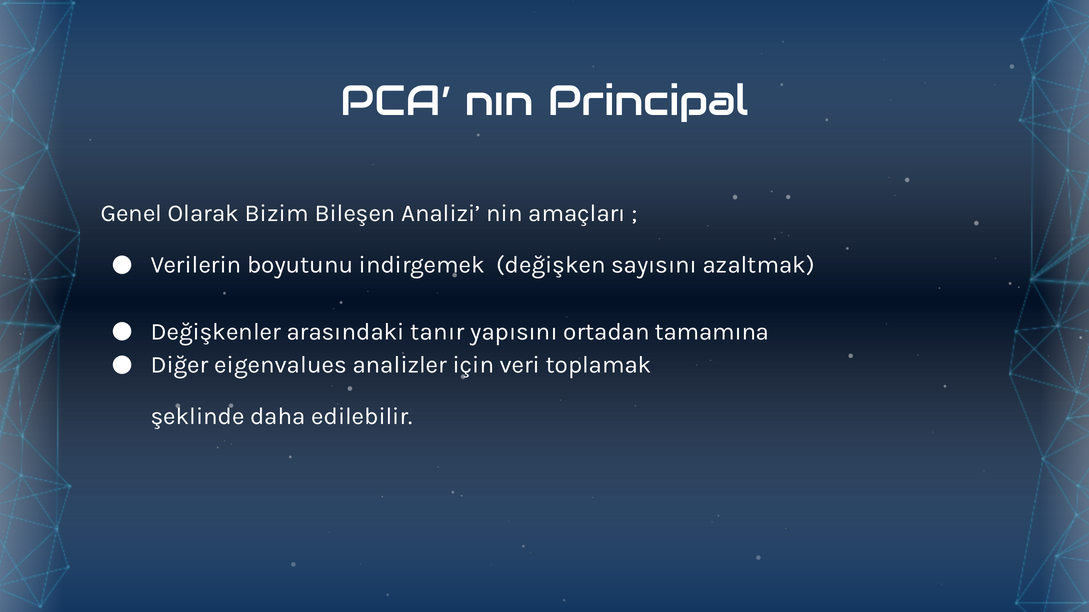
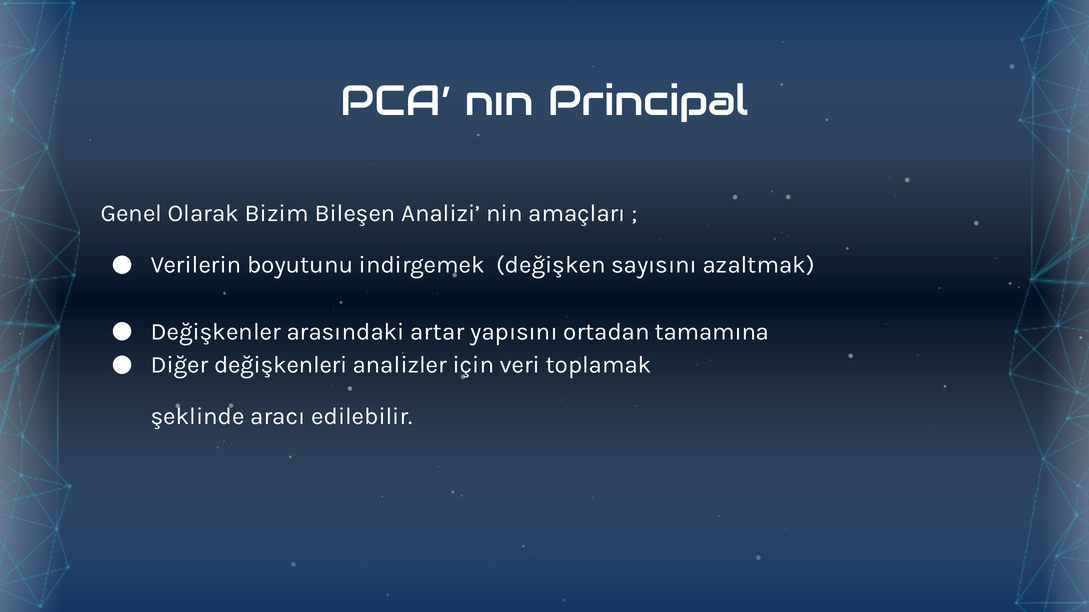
tanır: tanır -> artar
eigenvalues: eigenvalues -> değişkenleri
daha: daha -> aracı
